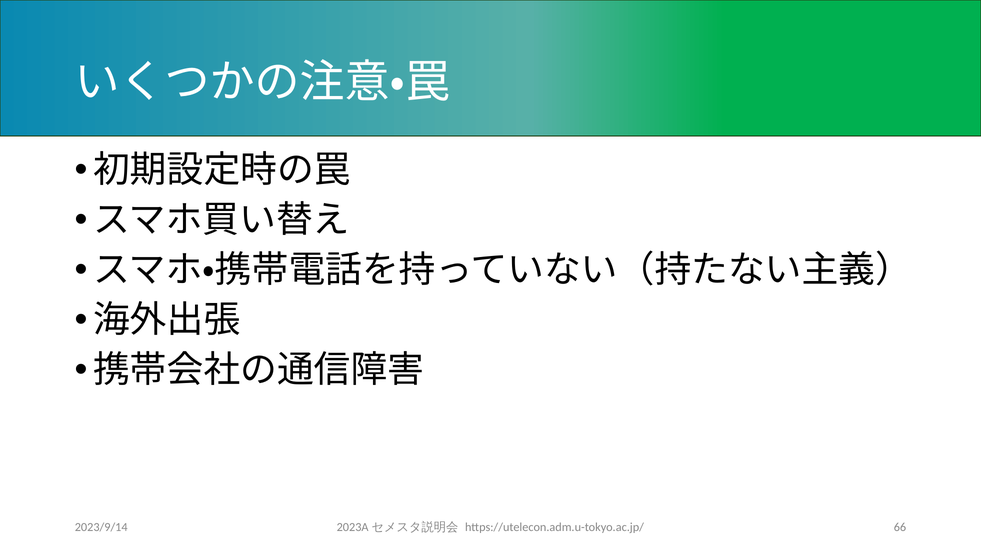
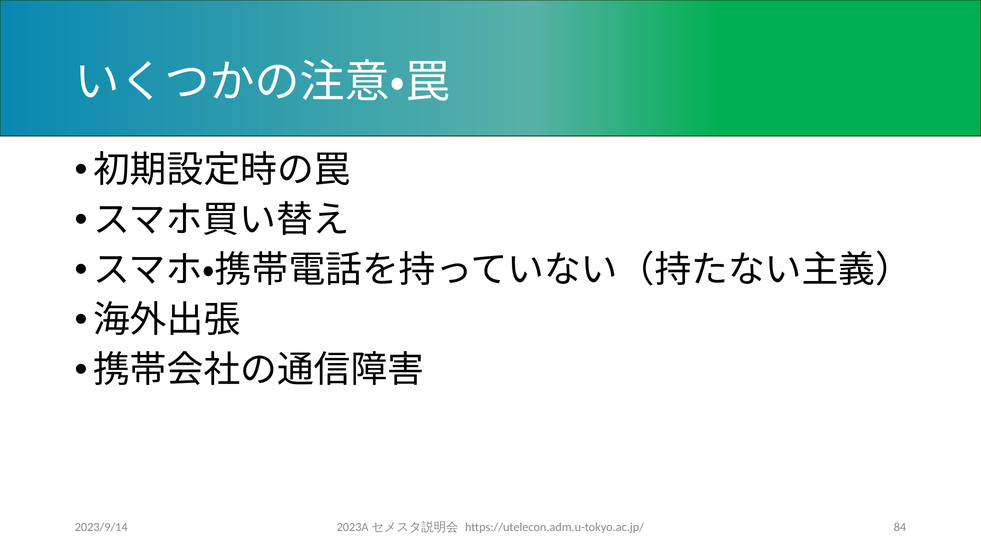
66: 66 -> 84
